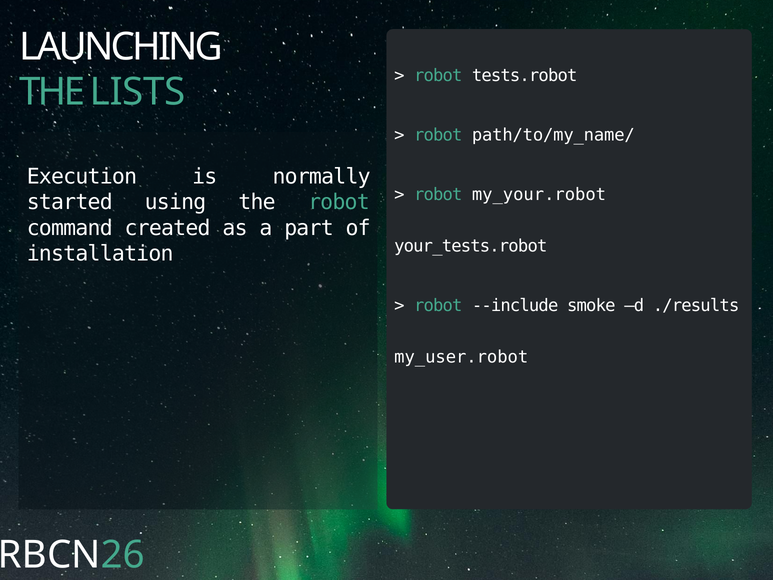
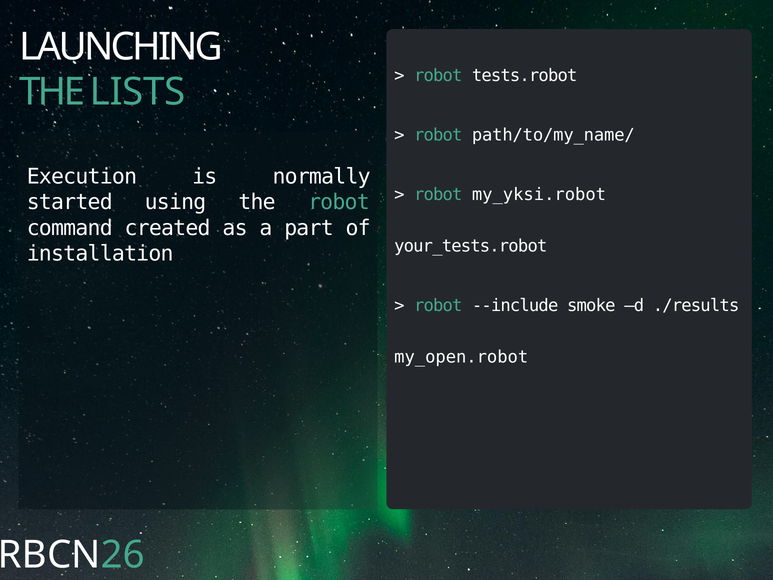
my_your.robot: my_your.robot -> my_yksi.robot
my_user.robot: my_user.robot -> my_open.robot
